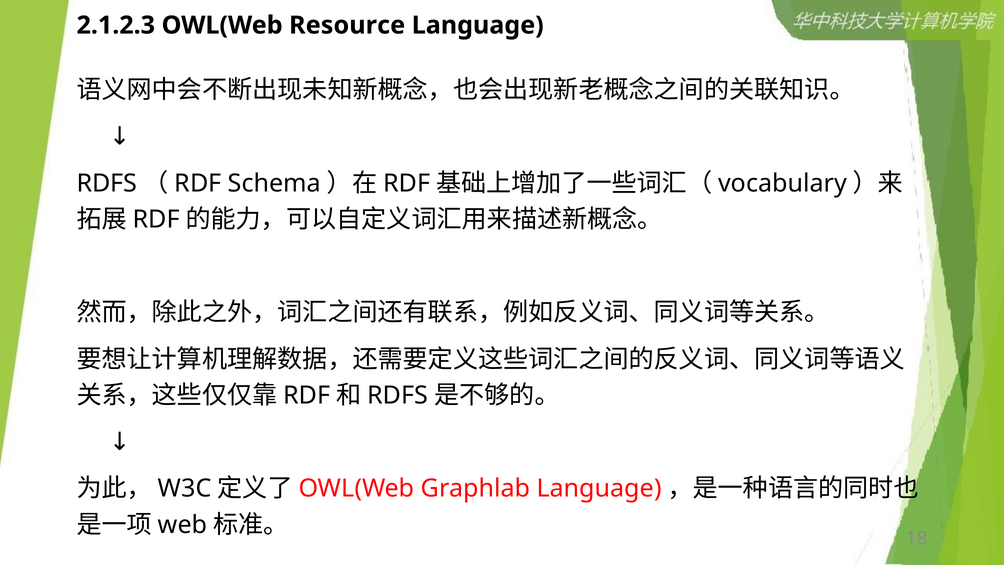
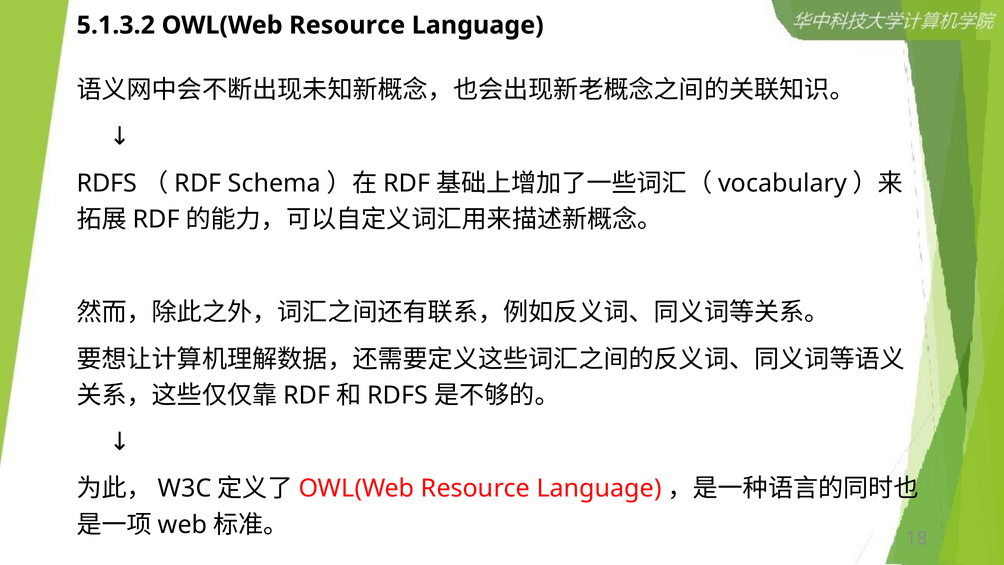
2.1.2.3: 2.1.2.3 -> 5.1.3.2
Graphlab at (476, 488): Graphlab -> Resource
